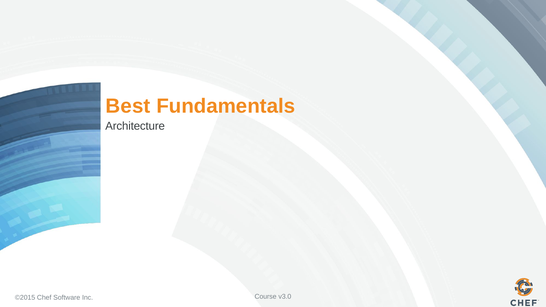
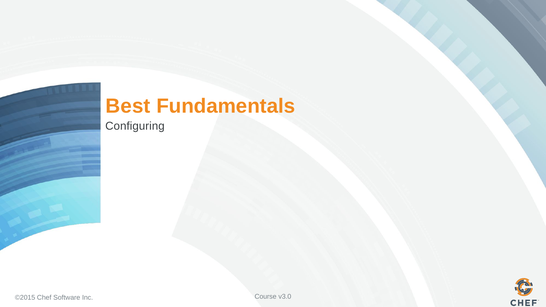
Architecture: Architecture -> Configuring
